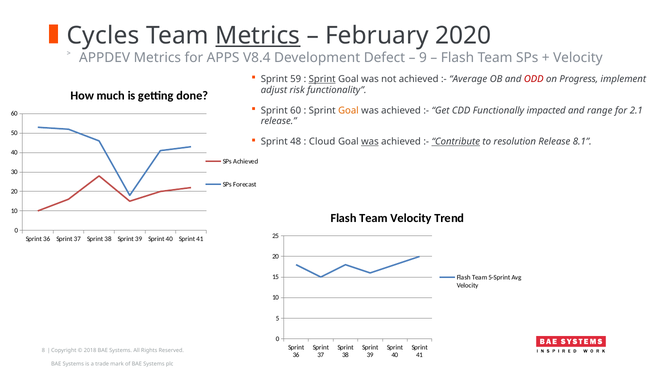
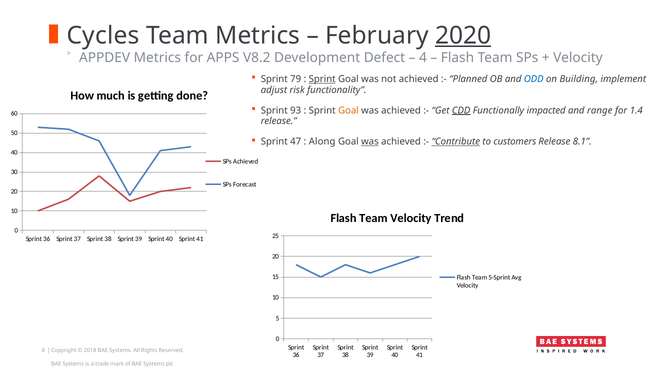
Metrics at (258, 35) underline: present -> none
2020 underline: none -> present
V8.4: V8.4 -> V8.2
9: 9 -> 4
59: 59 -> 79
Average: Average -> Planned
ODD colour: red -> blue
Progress: Progress -> Building
Sprint 60: 60 -> 93
CDD underline: none -> present
2.1: 2.1 -> 1.4
48: 48 -> 47
Cloud: Cloud -> Along
resolution: resolution -> customers
